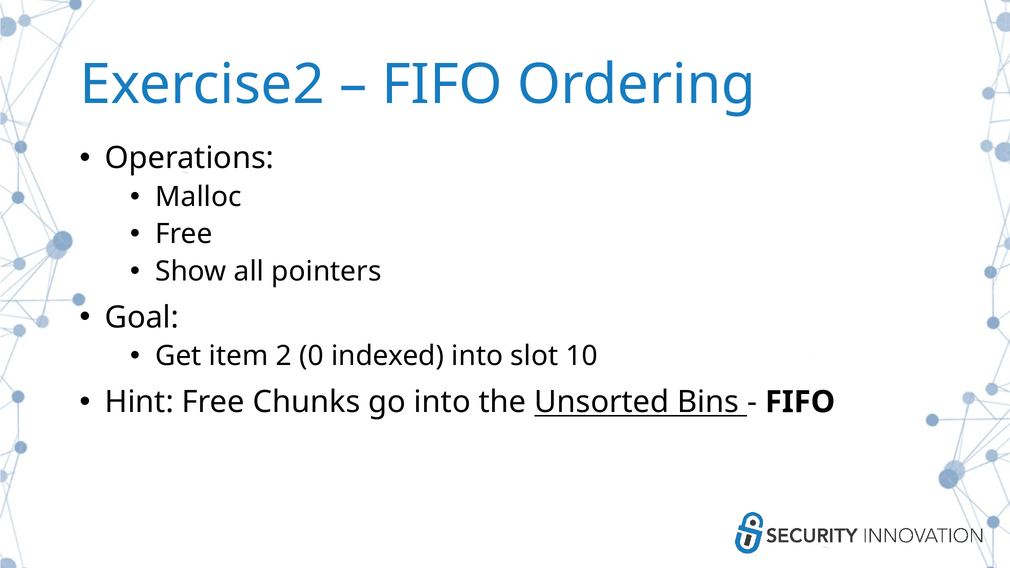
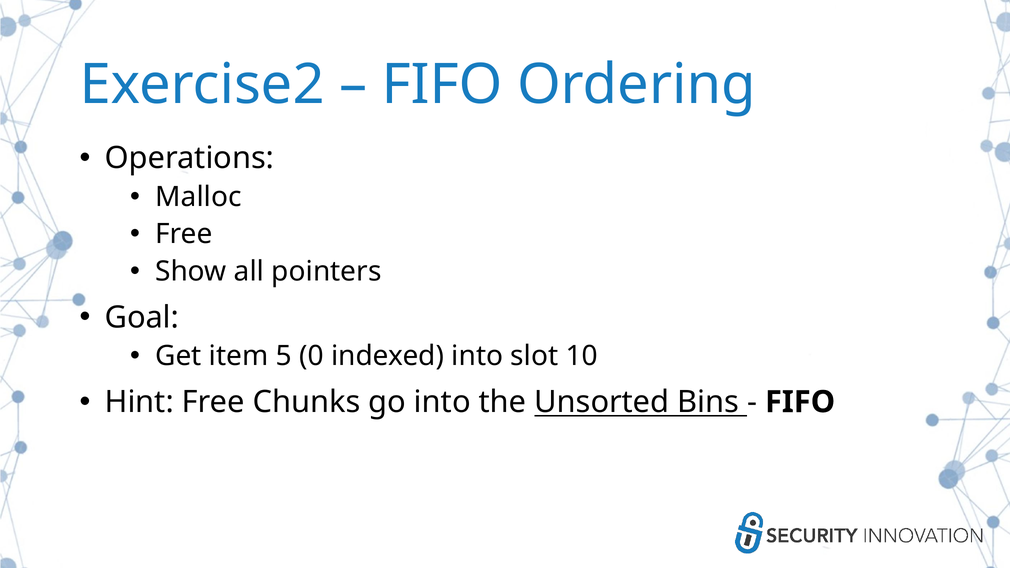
2: 2 -> 5
